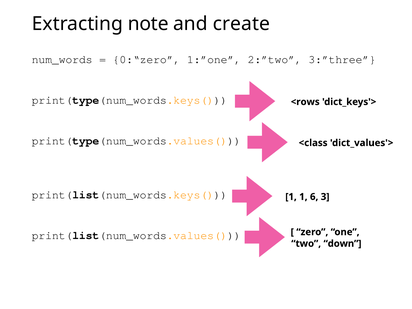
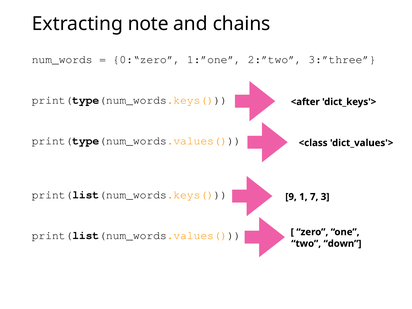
create: create -> chains
<rows: <rows -> <after
1 at (291, 197): 1 -> 9
6: 6 -> 7
